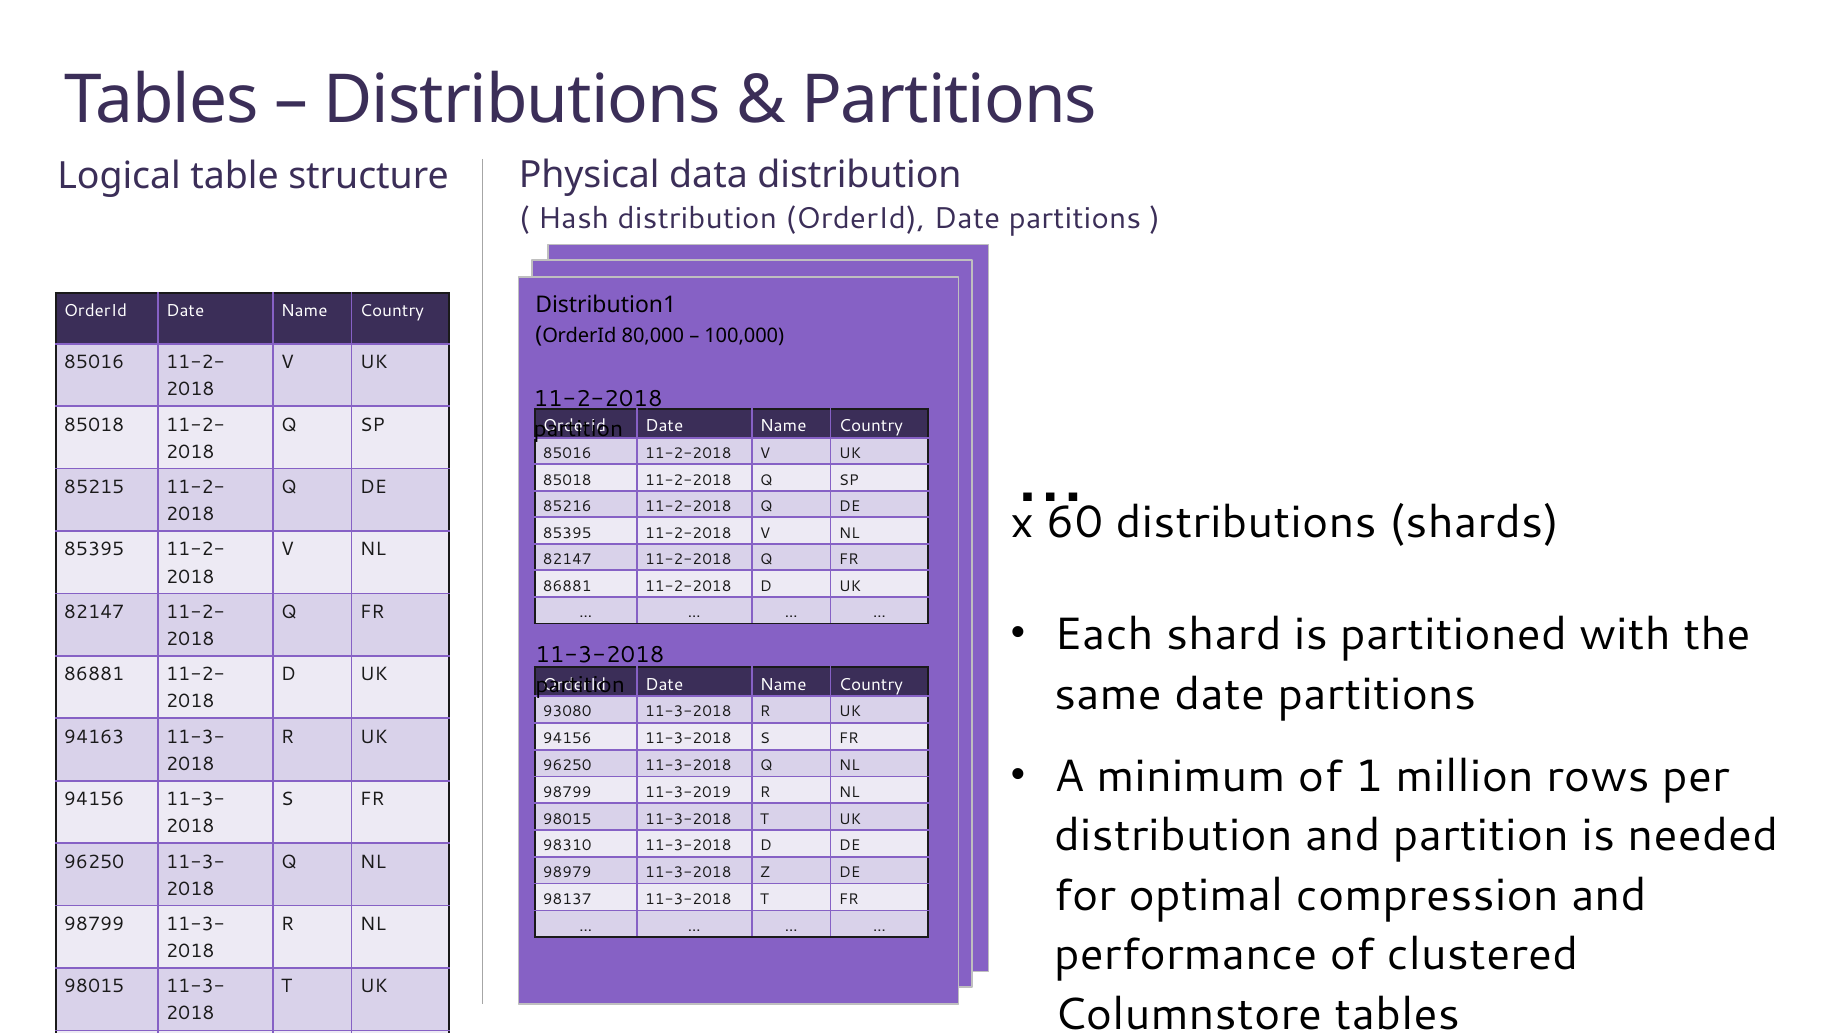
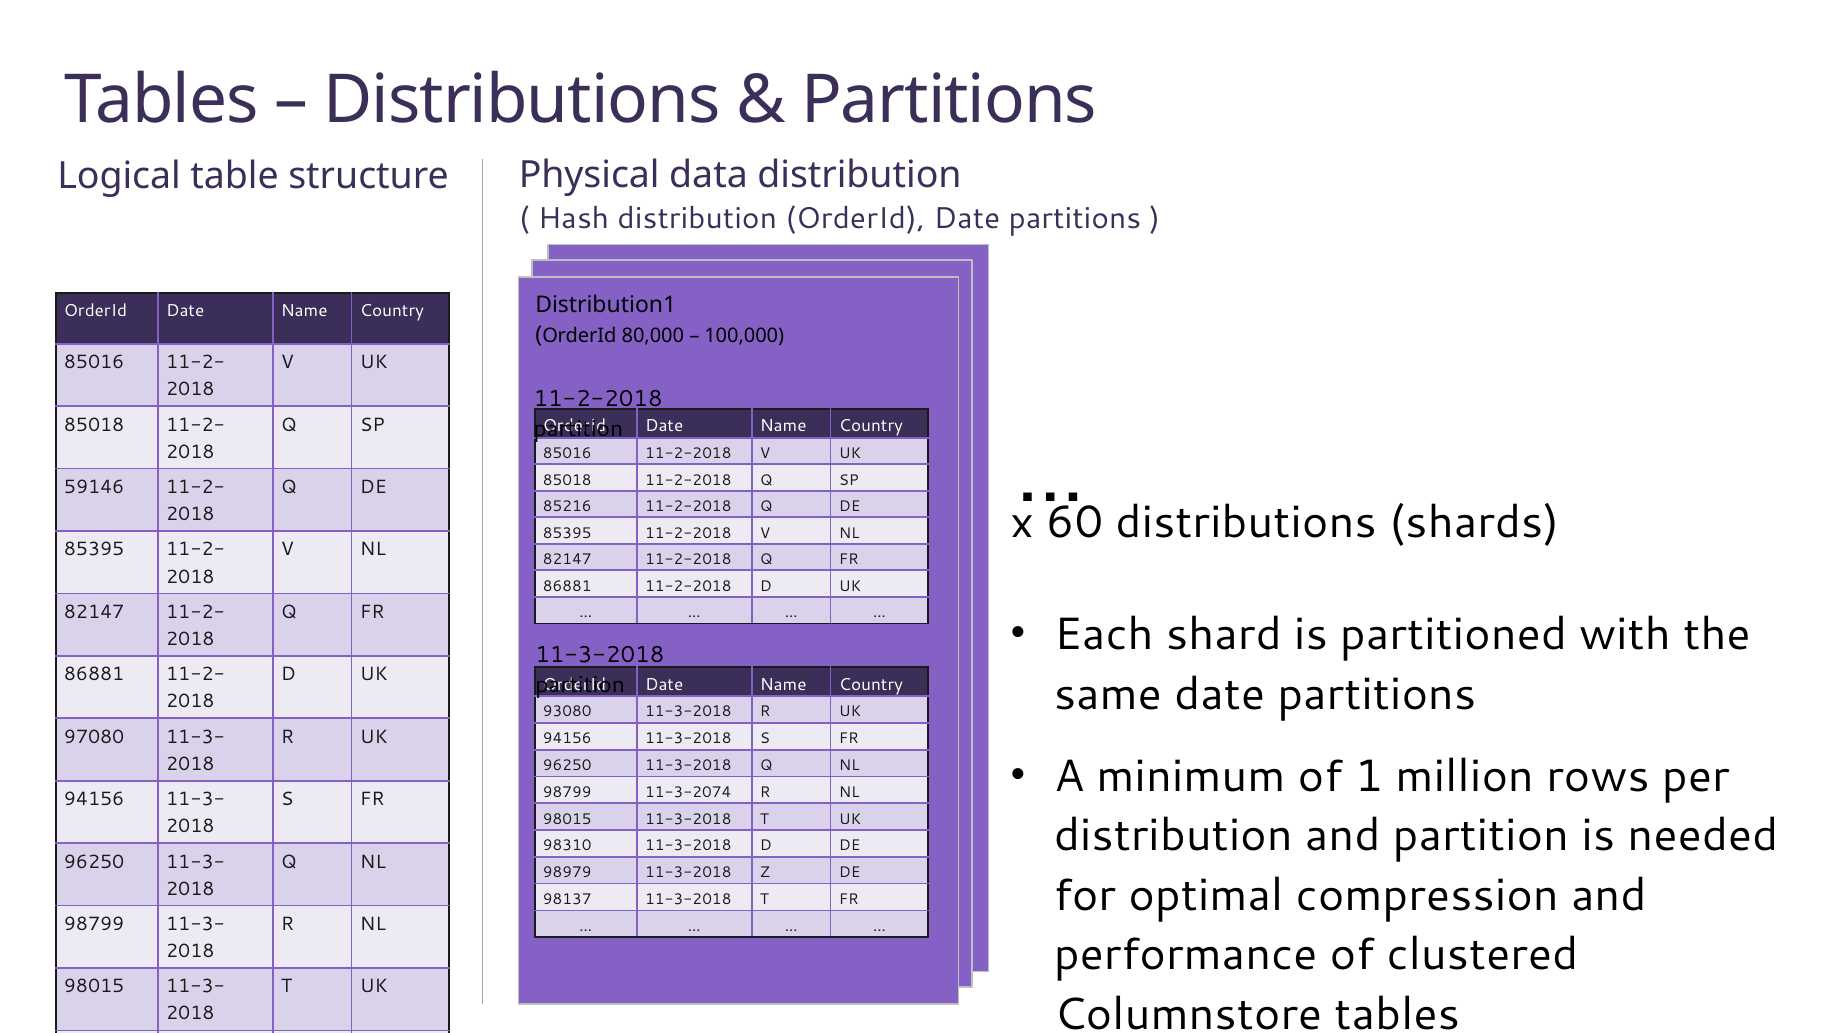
85215: 85215 -> 59146
94163: 94163 -> 97080
11-3-2019: 11-3-2019 -> 11-3-2074
